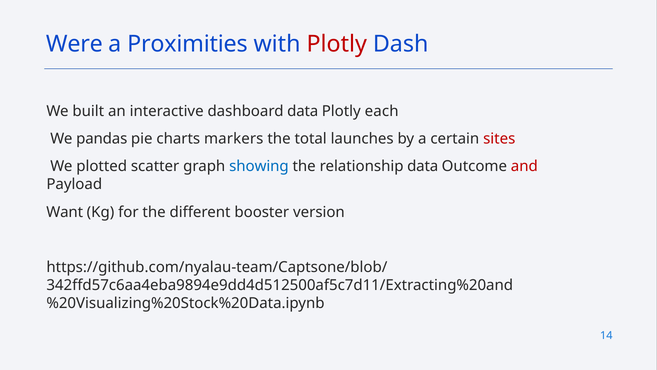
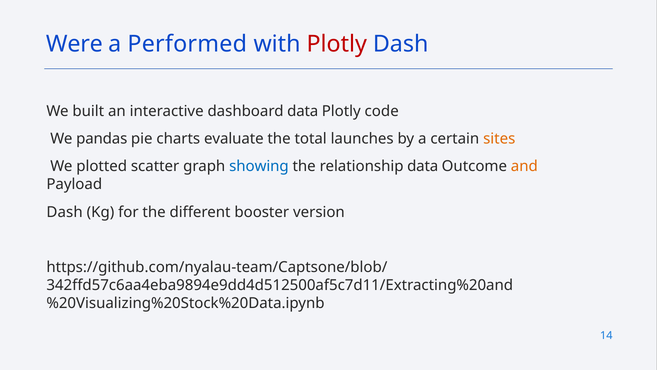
Proximities: Proximities -> Performed
each: each -> code
markers: markers -> evaluate
sites colour: red -> orange
and colour: red -> orange
Want at (65, 212): Want -> Dash
